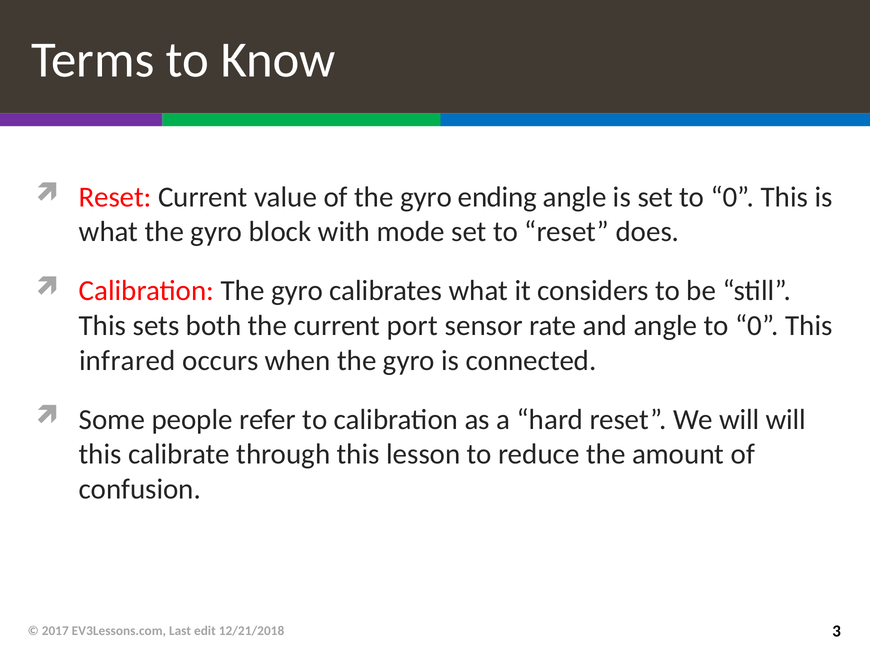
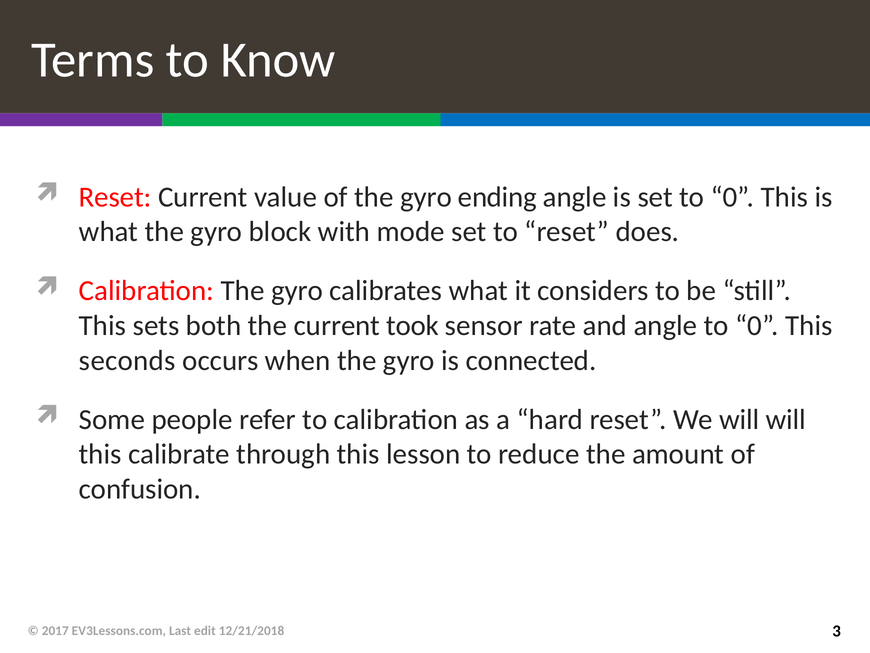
port: port -> took
infrared: infrared -> seconds
